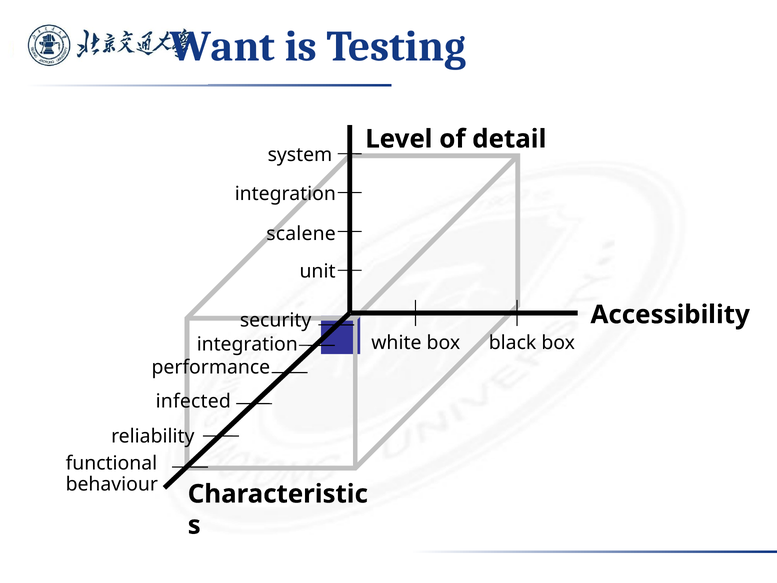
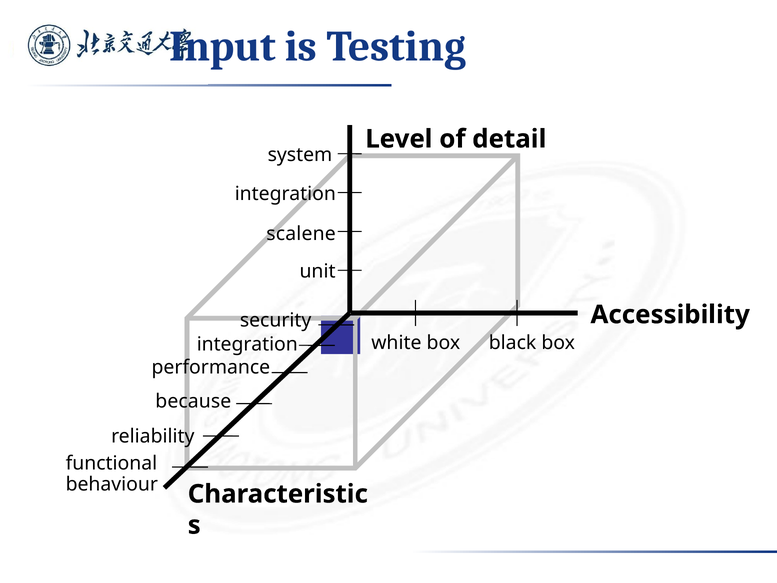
Want: Want -> Input
infected: infected -> because
